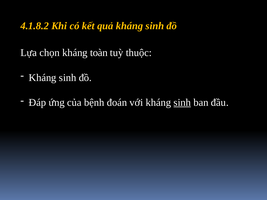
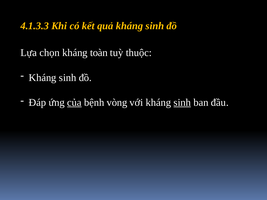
4.1.8.2: 4.1.8.2 -> 4.1.3.3
của underline: none -> present
đoán: đoán -> vòng
